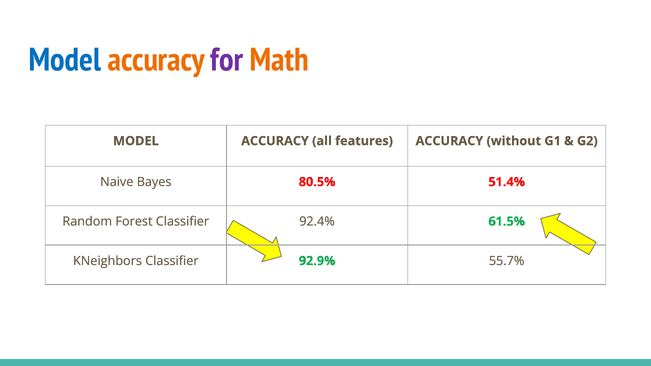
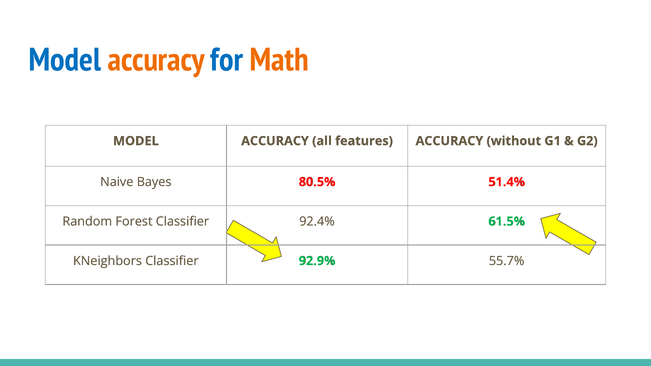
for colour: purple -> blue
